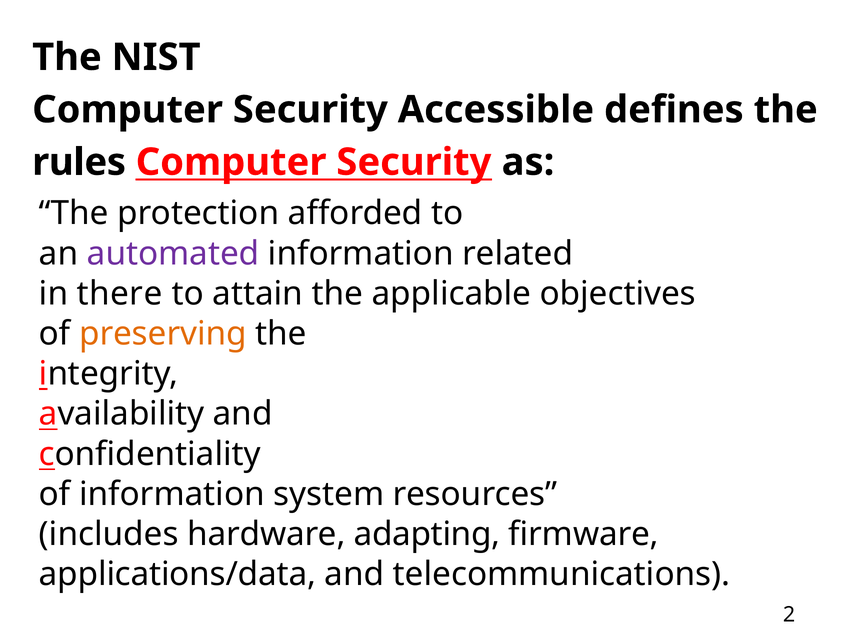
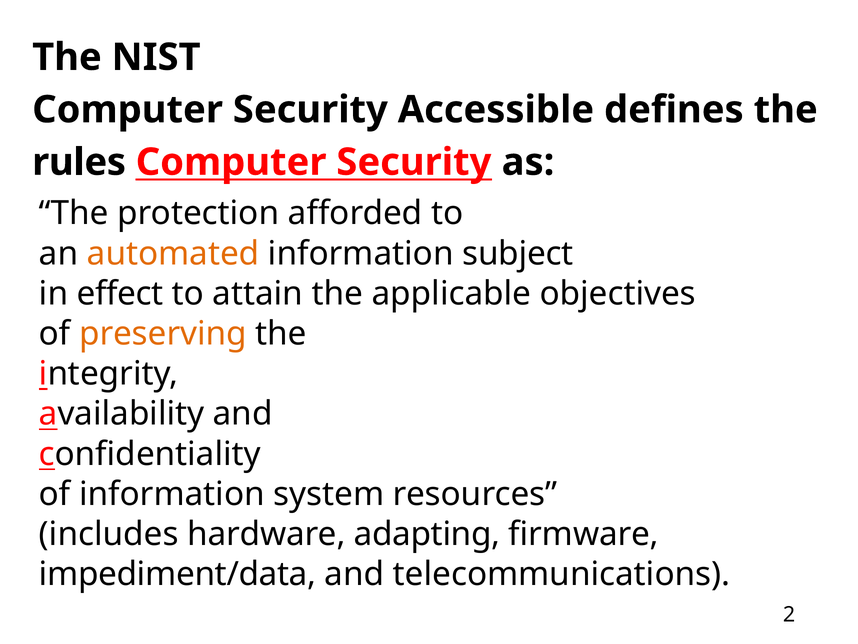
automated colour: purple -> orange
related: related -> subject
there: there -> effect
applications/data: applications/data -> impediment/data
